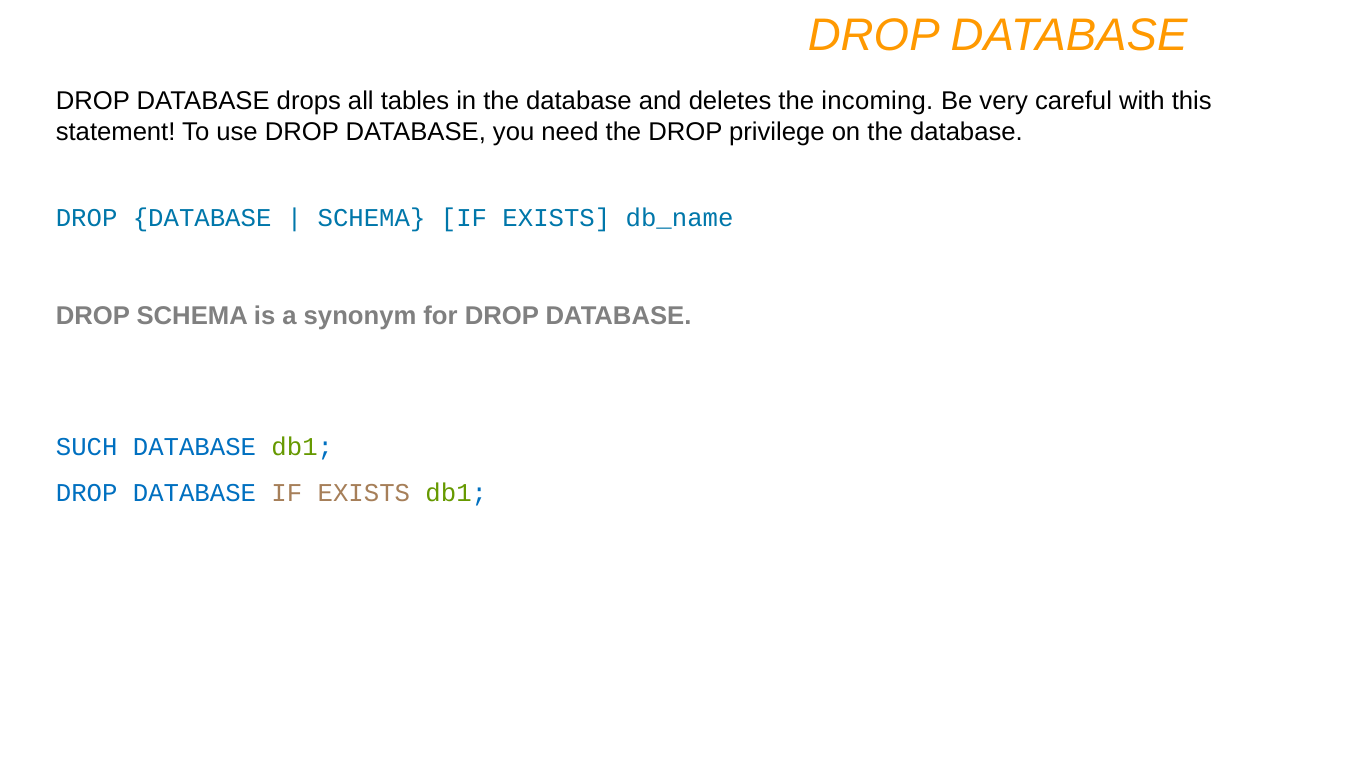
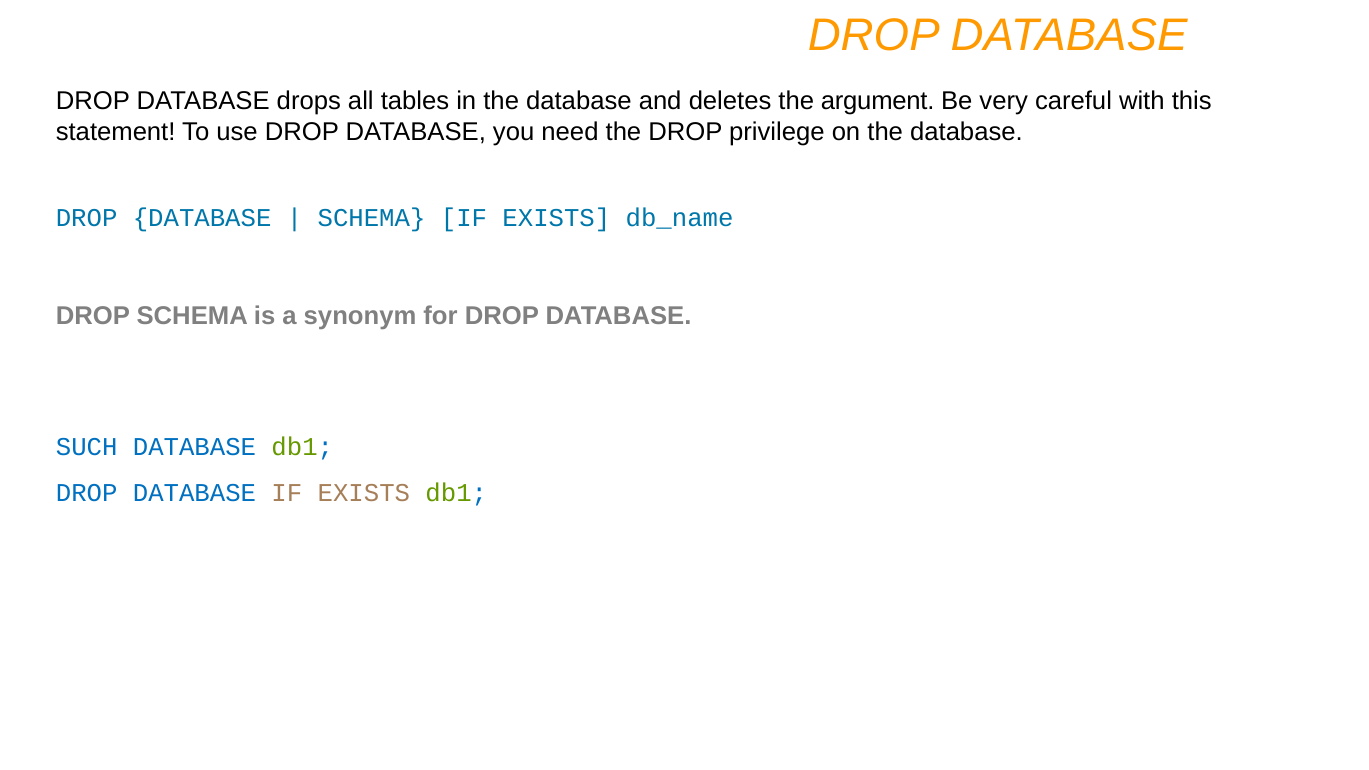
incoming: incoming -> argument
